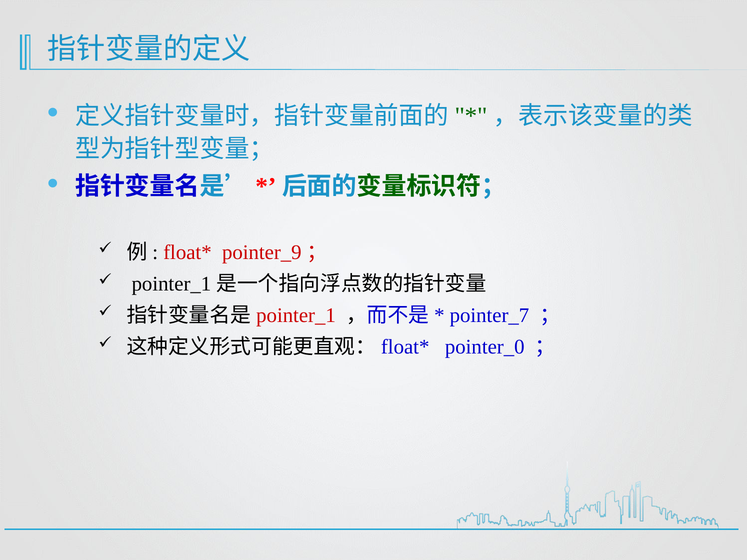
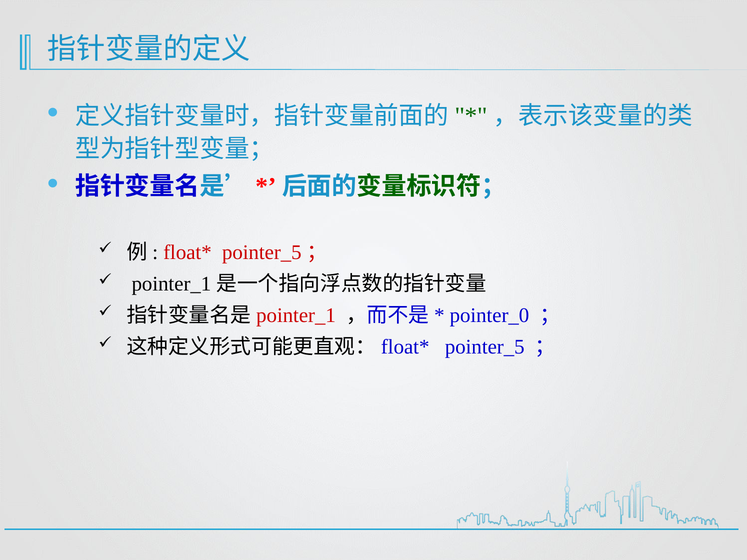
pointer_9 at (262, 253): pointer_9 -> pointer_5
pointer_7: pointer_7 -> pointer_0
pointer_0 at (485, 347): pointer_0 -> pointer_5
